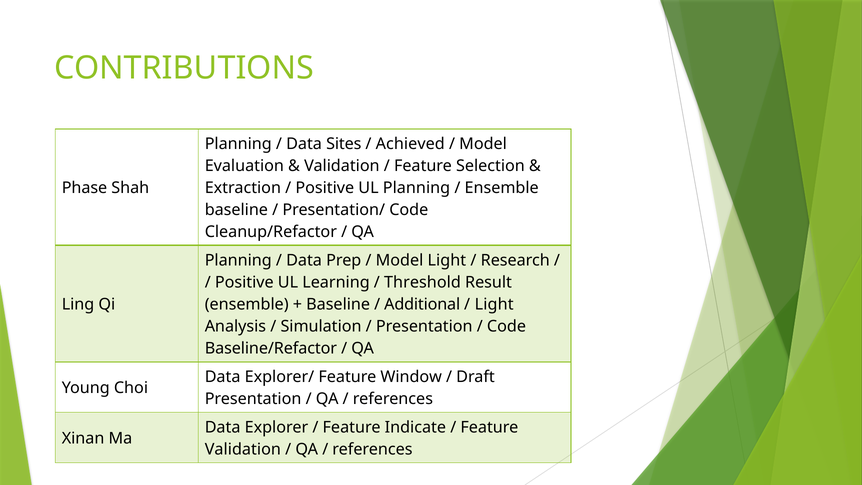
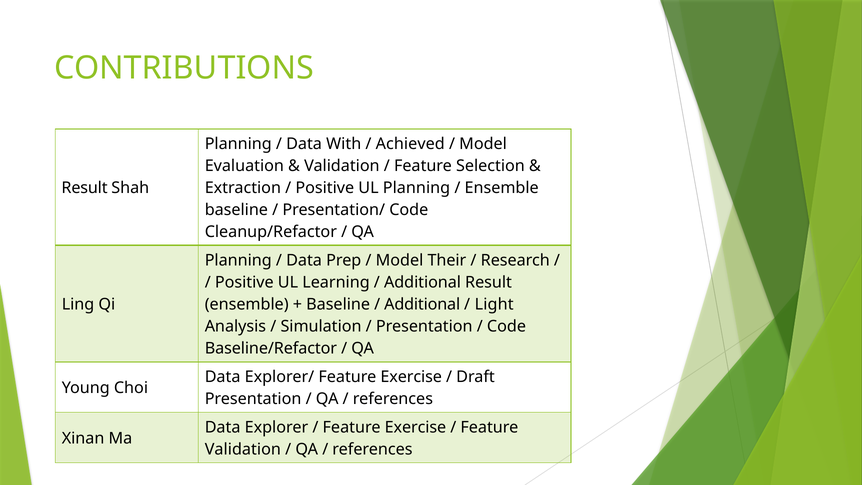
Sites: Sites -> With
Phase at (84, 188): Phase -> Result
Model Light: Light -> Their
Threshold at (422, 282): Threshold -> Additional
Explorer/ Feature Window: Window -> Exercise
Indicate at (415, 427): Indicate -> Exercise
